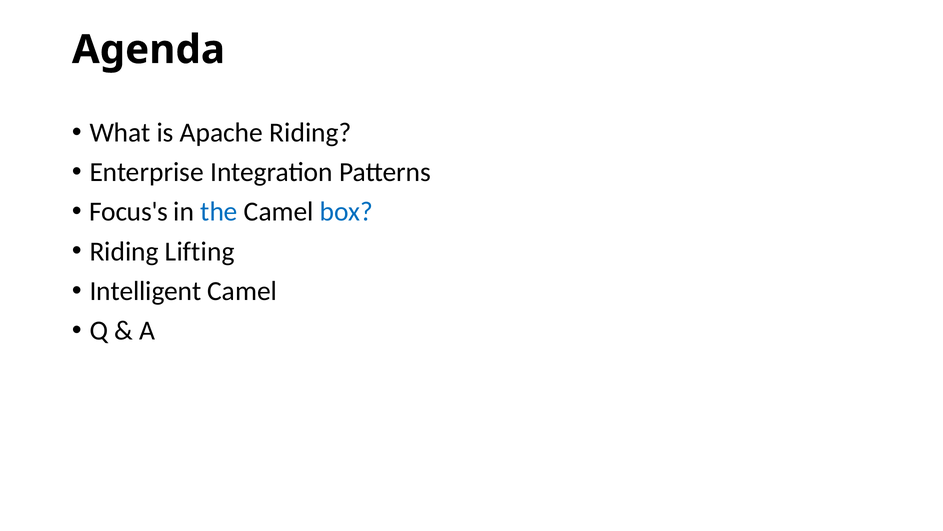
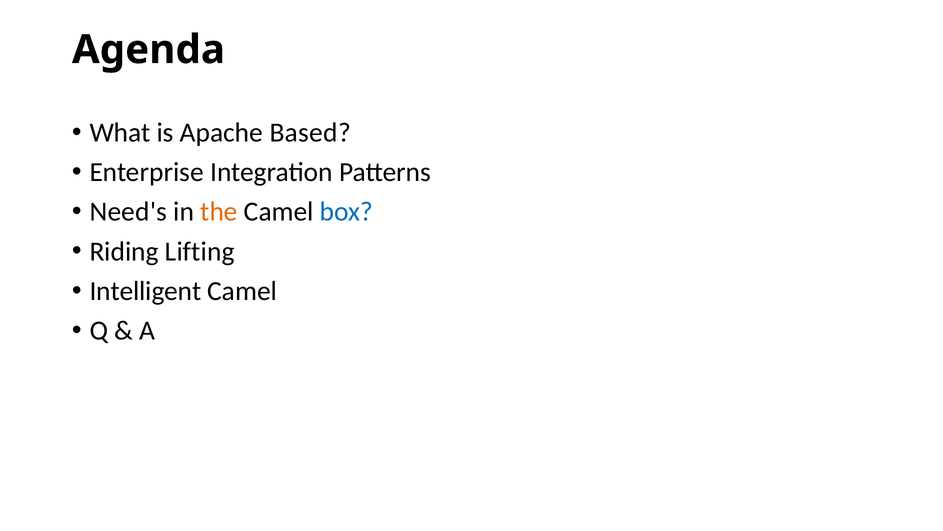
Apache Riding: Riding -> Based
Focus's: Focus's -> Need's
the colour: blue -> orange
